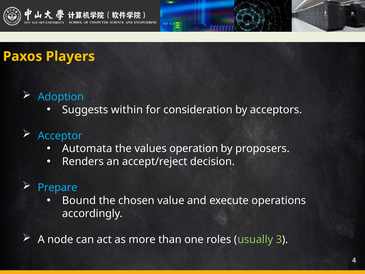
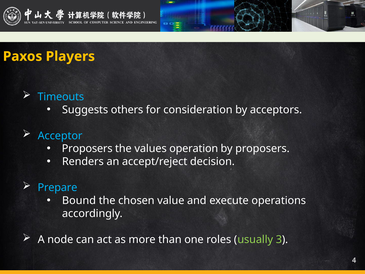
Adoption: Adoption -> Timeouts
within: within -> others
Automata at (87, 149): Automata -> Proposers
